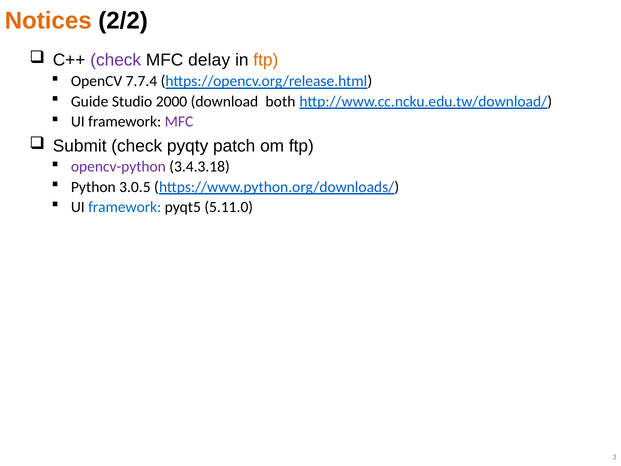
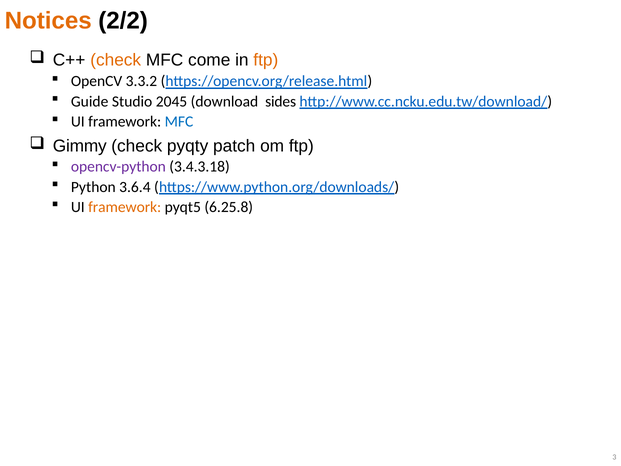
check at (116, 60) colour: purple -> orange
delay: delay -> come
7.7.4: 7.7.4 -> 3.3.2
2000: 2000 -> 2045
both: both -> sides
MFC at (179, 122) colour: purple -> blue
Submit: Submit -> Gimmy
3.0.5: 3.0.5 -> 3.6.4
framework at (125, 207) colour: blue -> orange
5.11.0: 5.11.0 -> 6.25.8
